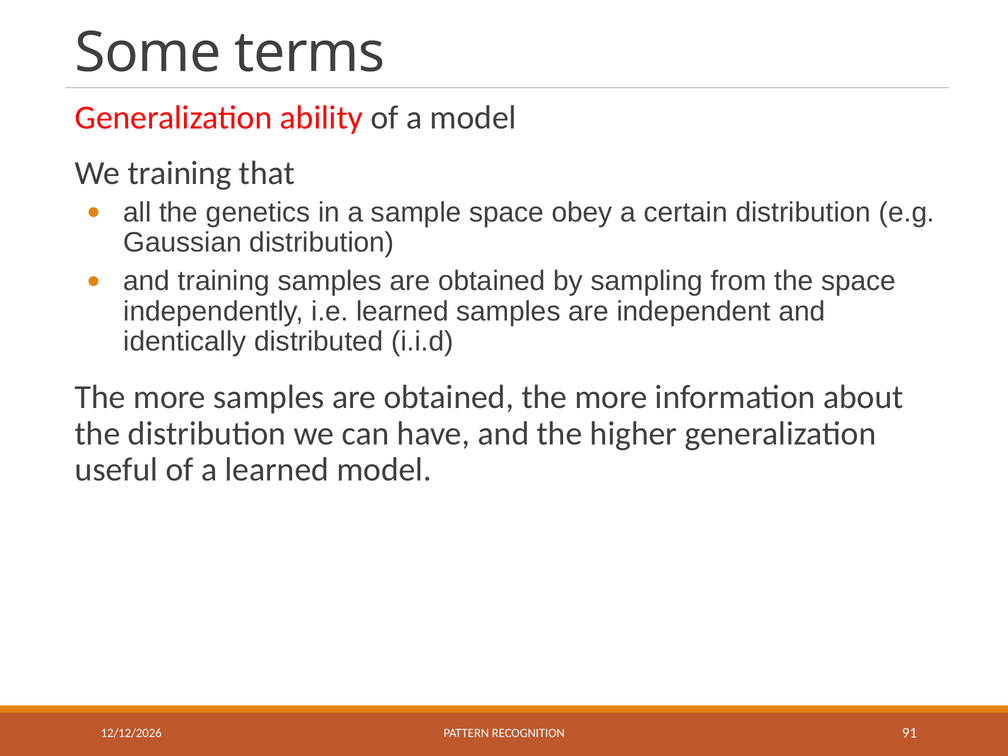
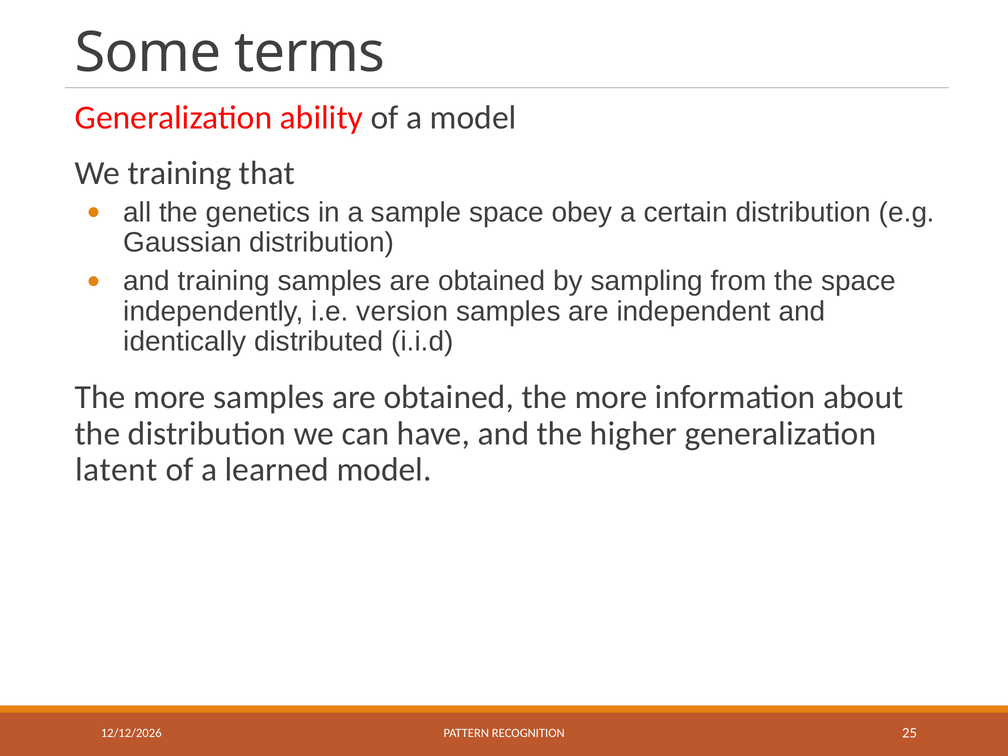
i.e learned: learned -> version
useful: useful -> latent
91: 91 -> 25
